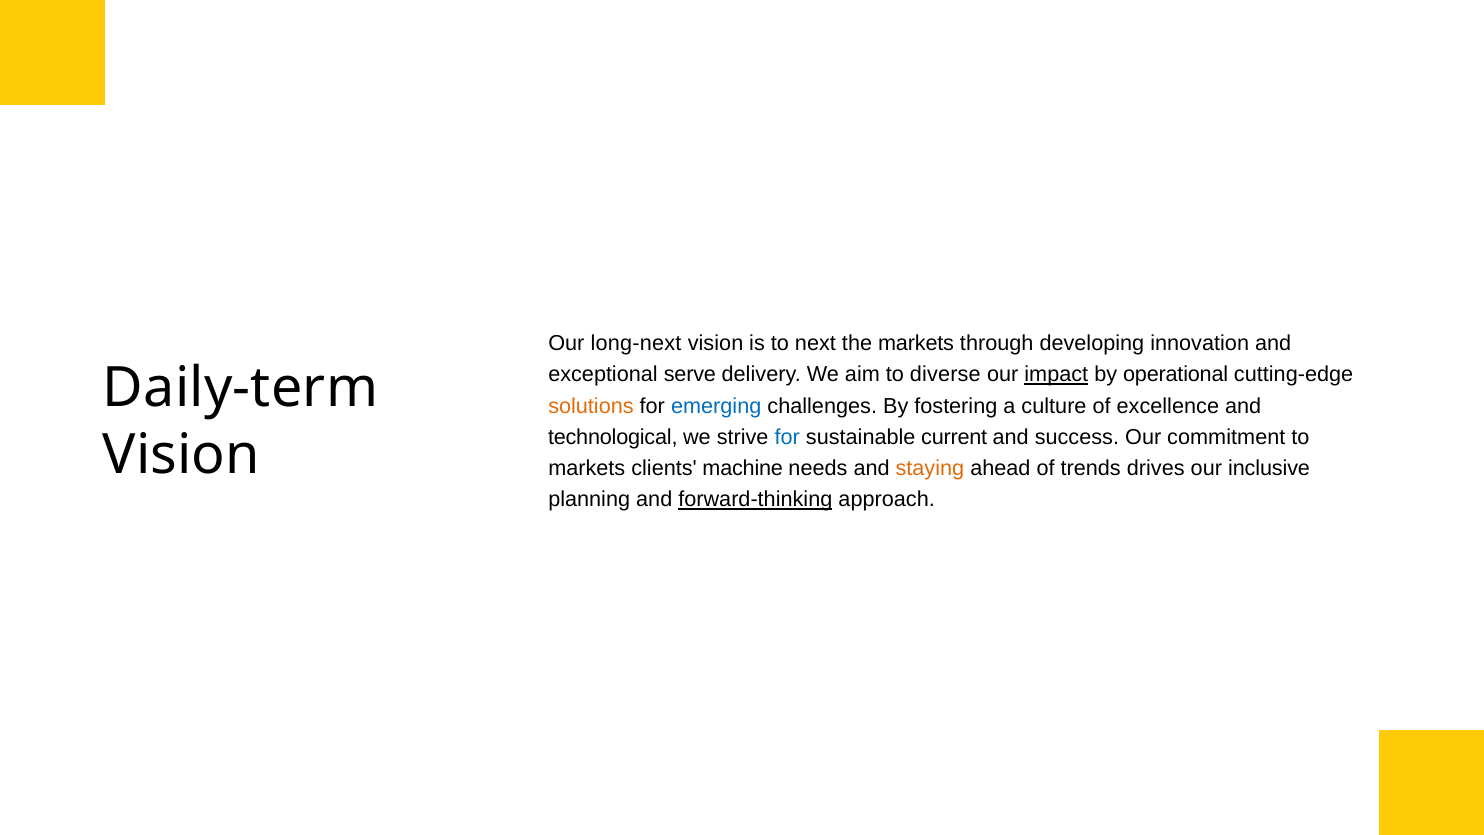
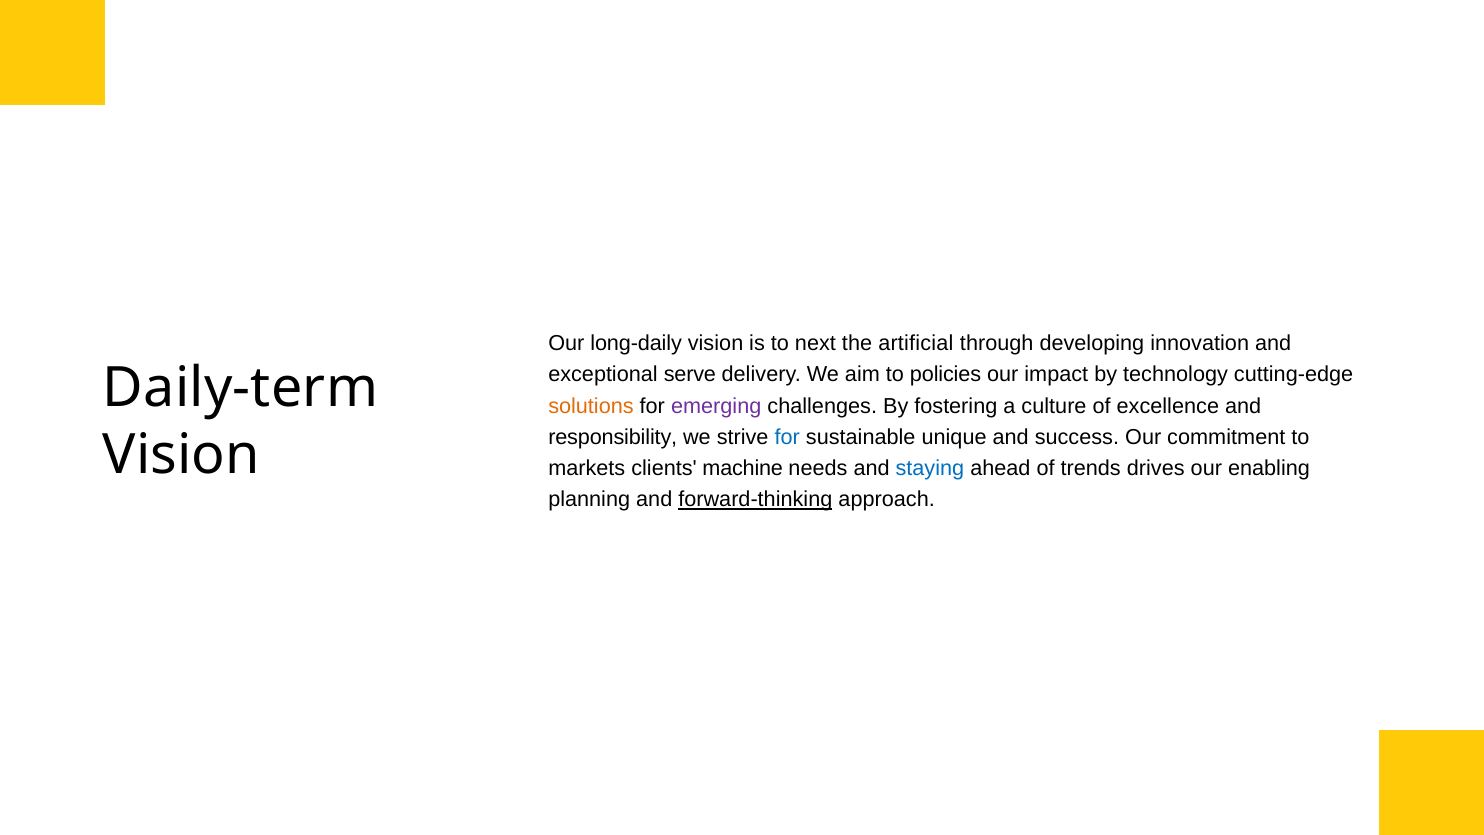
long-next: long-next -> long-daily
the markets: markets -> artificial
diverse: diverse -> policies
impact underline: present -> none
operational: operational -> technology
emerging colour: blue -> purple
technological: technological -> responsibility
current: current -> unique
staying colour: orange -> blue
inclusive: inclusive -> enabling
